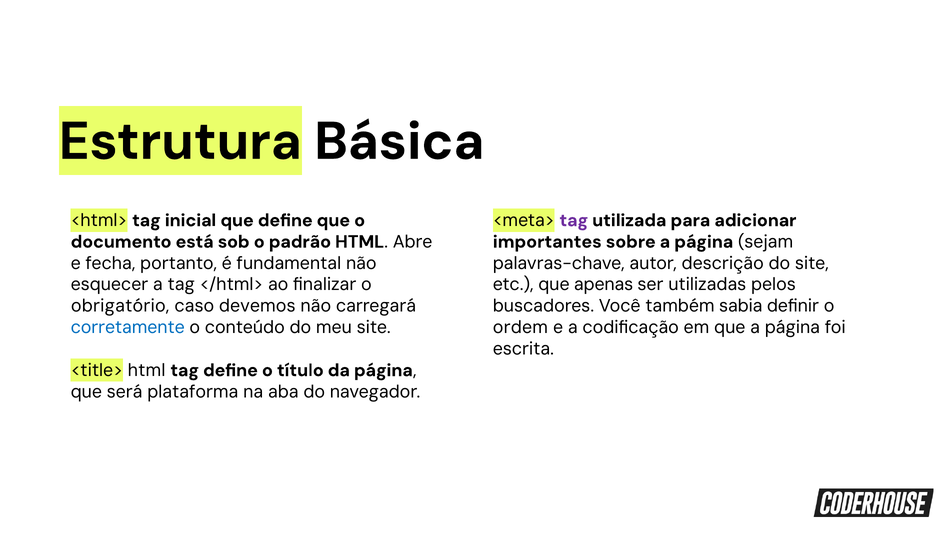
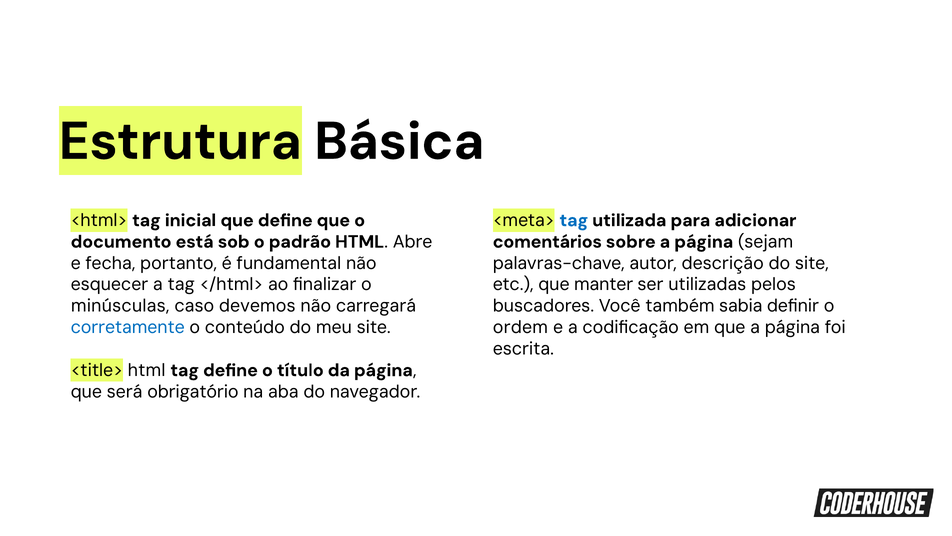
tag at (574, 220) colour: purple -> blue
importantes: importantes -> comentários
apenas: apenas -> manter
obrigatório: obrigatório -> minúsculas
plataforma: plataforma -> obrigatório
